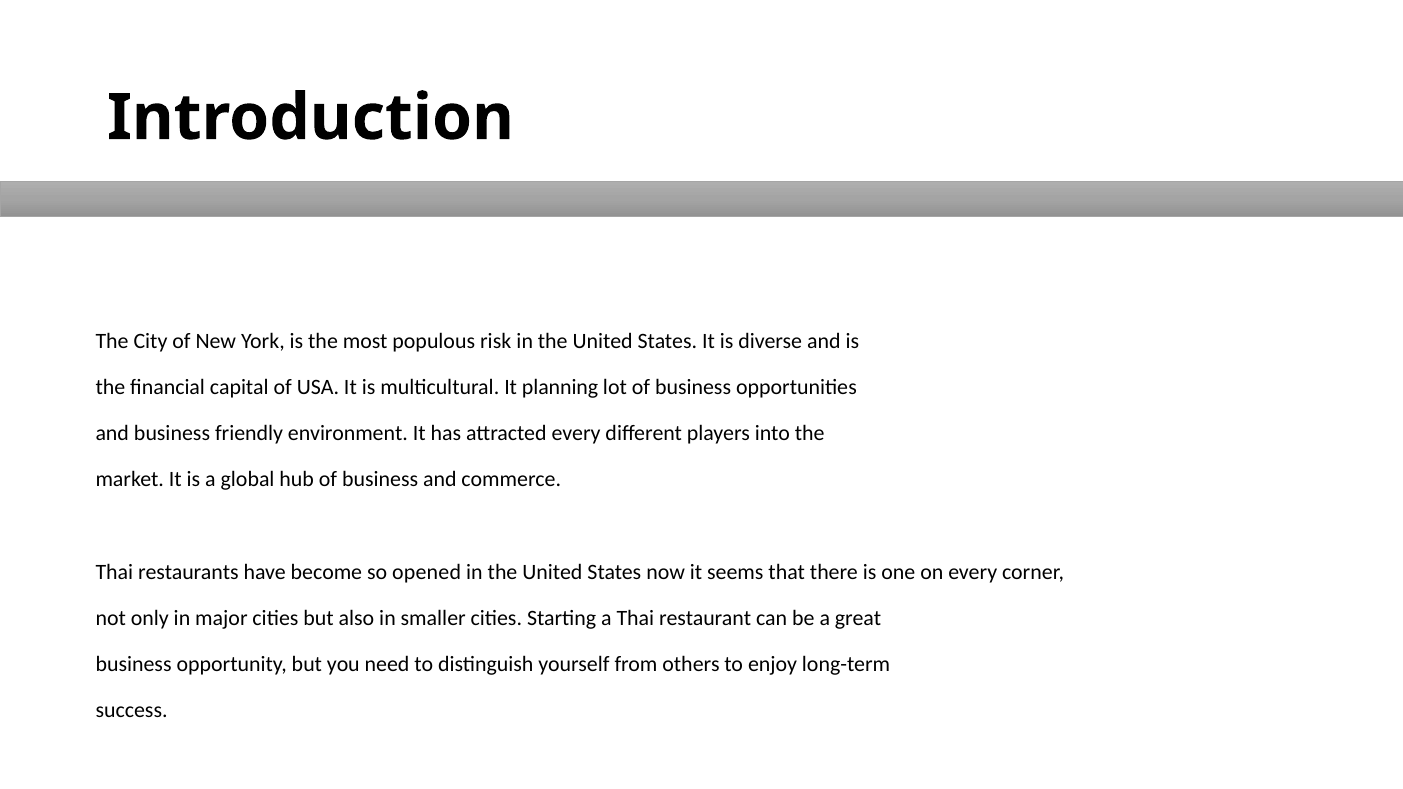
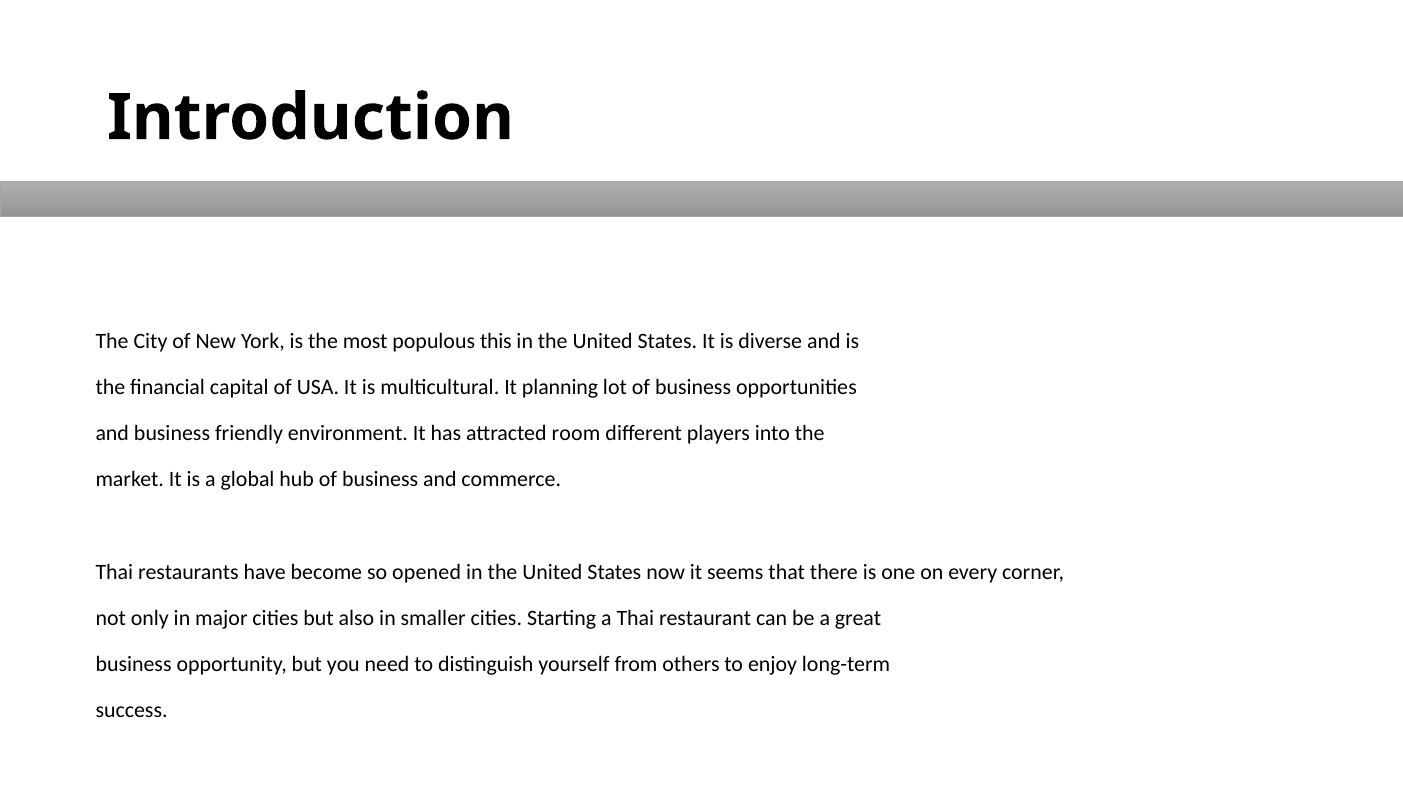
risk: risk -> this
attracted every: every -> room
